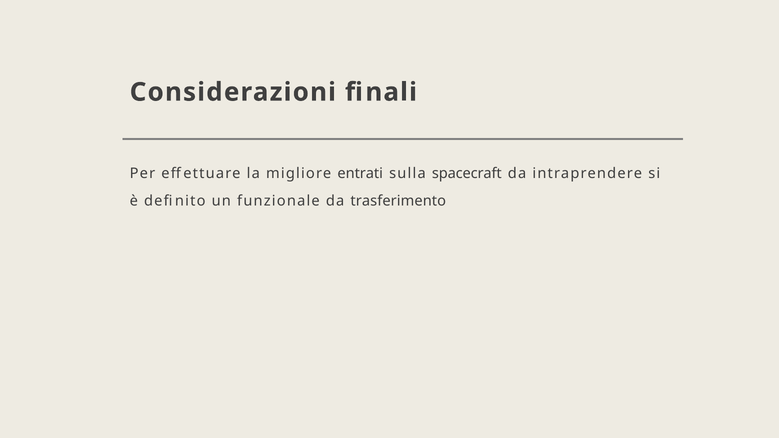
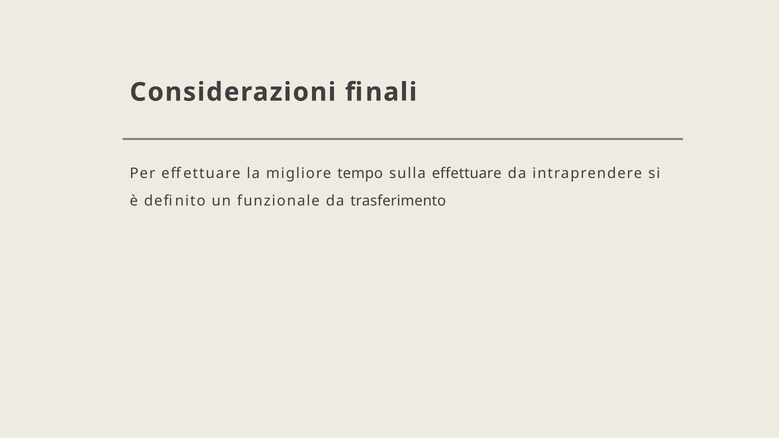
entrati: entrati -> tempo
sulla spacecraft: spacecraft -> effettuare
